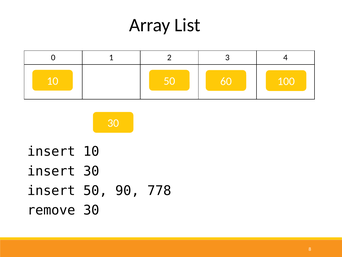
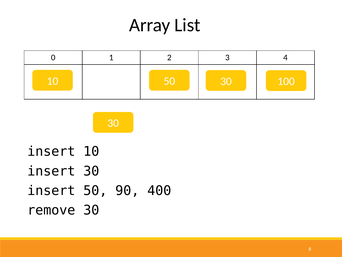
50 60: 60 -> 30
778: 778 -> 400
